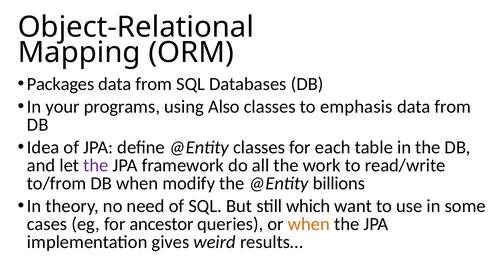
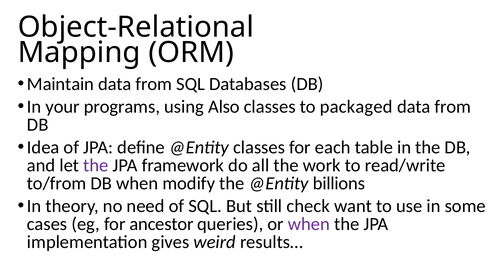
Packages: Packages -> Maintain
emphasis: emphasis -> packaged
which: which -> check
when at (309, 224) colour: orange -> purple
